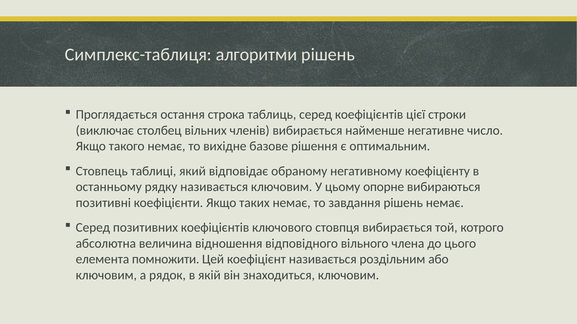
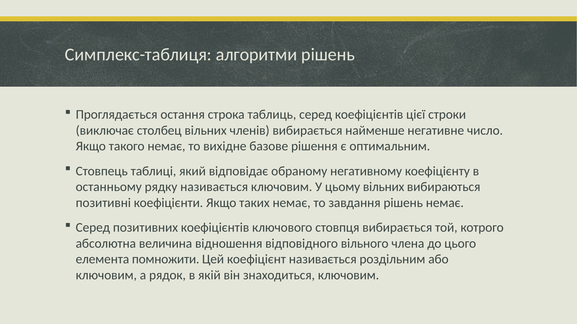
цьому опорне: опорне -> вільних
